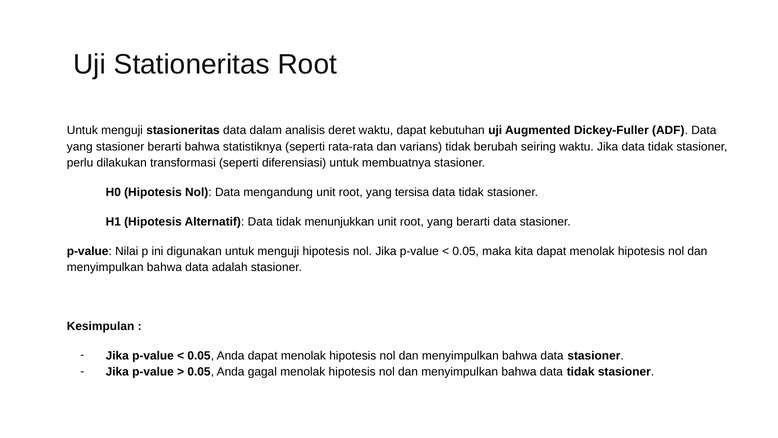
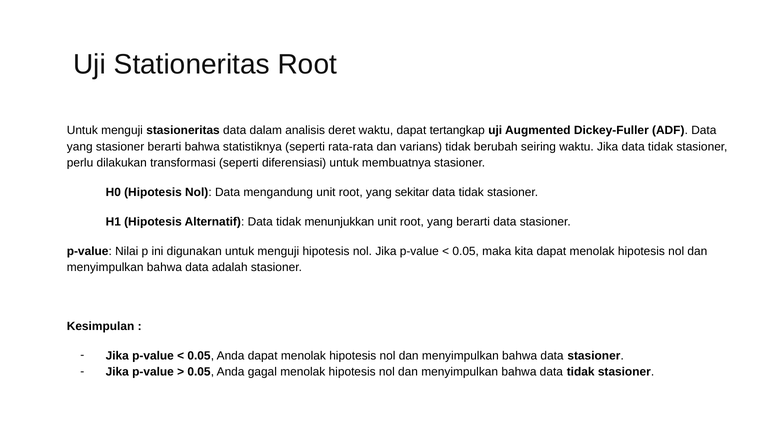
kebutuhan: kebutuhan -> tertangkap
tersisa: tersisa -> sekitar
